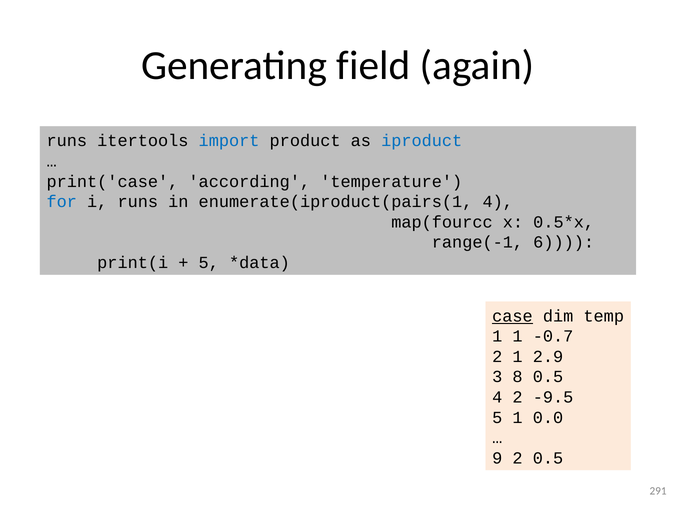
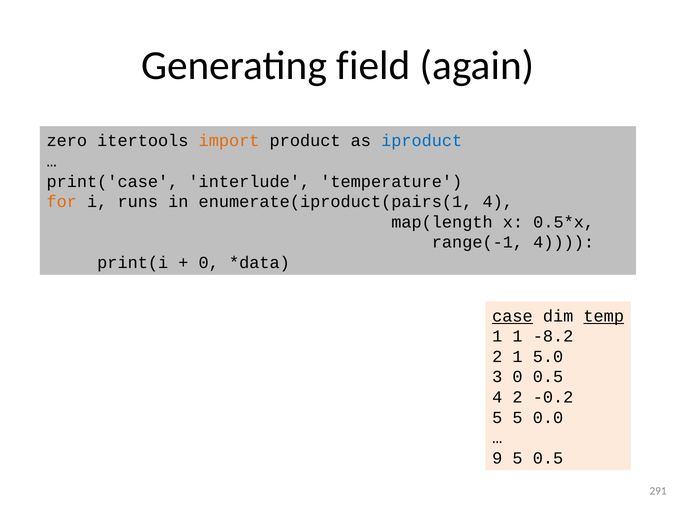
runs at (67, 141): runs -> zero
import colour: blue -> orange
according: according -> interlude
for colour: blue -> orange
map(fourcc: map(fourcc -> map(length
range(-1 6: 6 -> 4
5 at (209, 263): 5 -> 0
temp underline: none -> present
-0.7: -0.7 -> -8.2
2.9: 2.9 -> 5.0
3 8: 8 -> 0
-9.5: -9.5 -> -0.2
5 1: 1 -> 5
9 2: 2 -> 5
